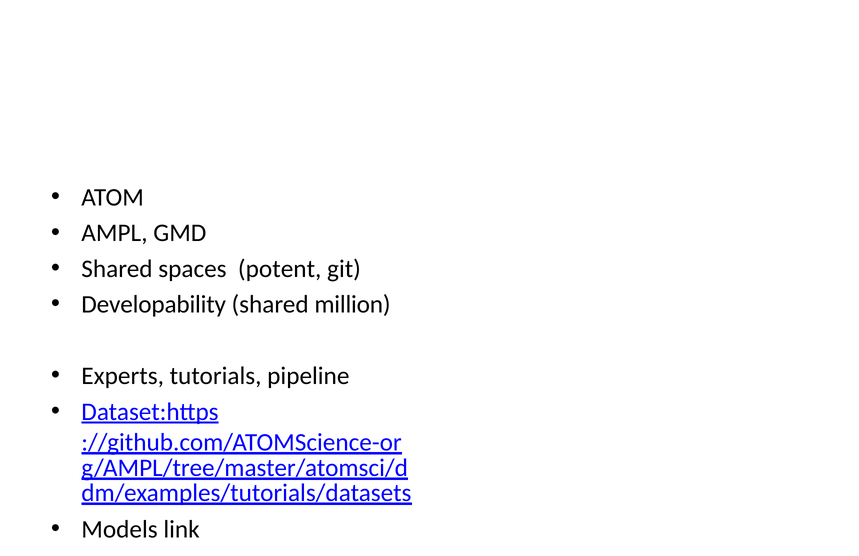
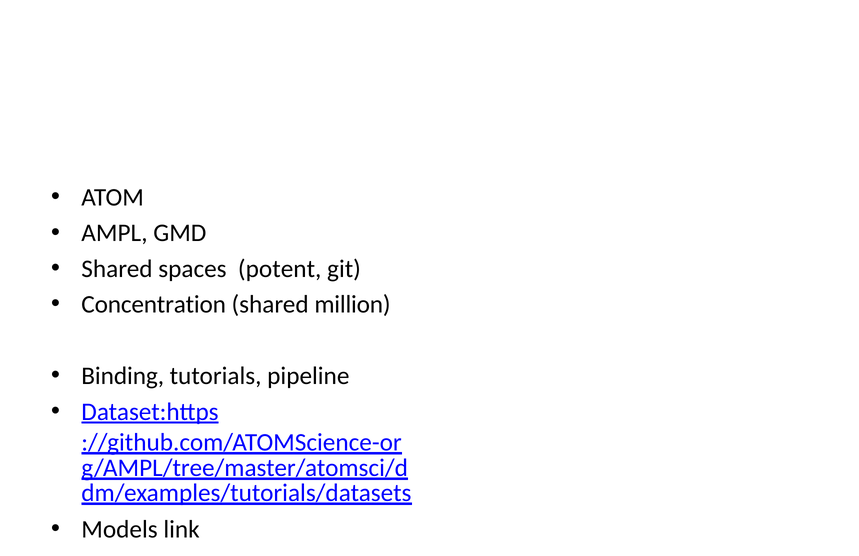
Developability: Developability -> Concentration
Experts: Experts -> Binding
